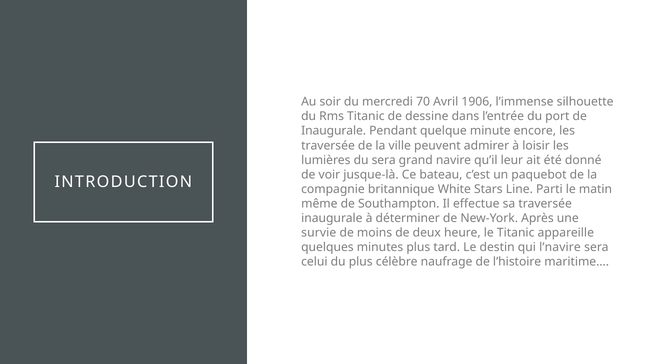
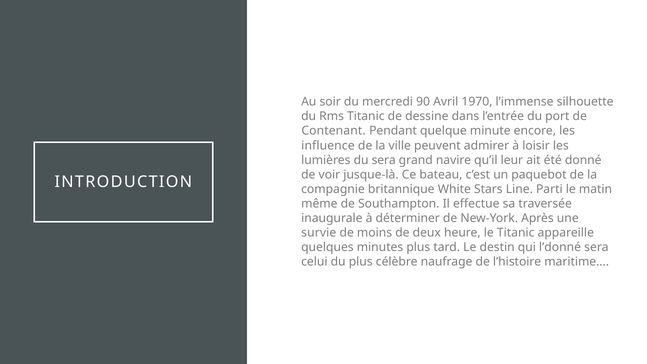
70: 70 -> 90
1906: 1906 -> 1970
Inaugurale at (334, 131): Inaugurale -> Contenant
traversée at (328, 145): traversée -> influence
l’navire: l’navire -> l’donné
